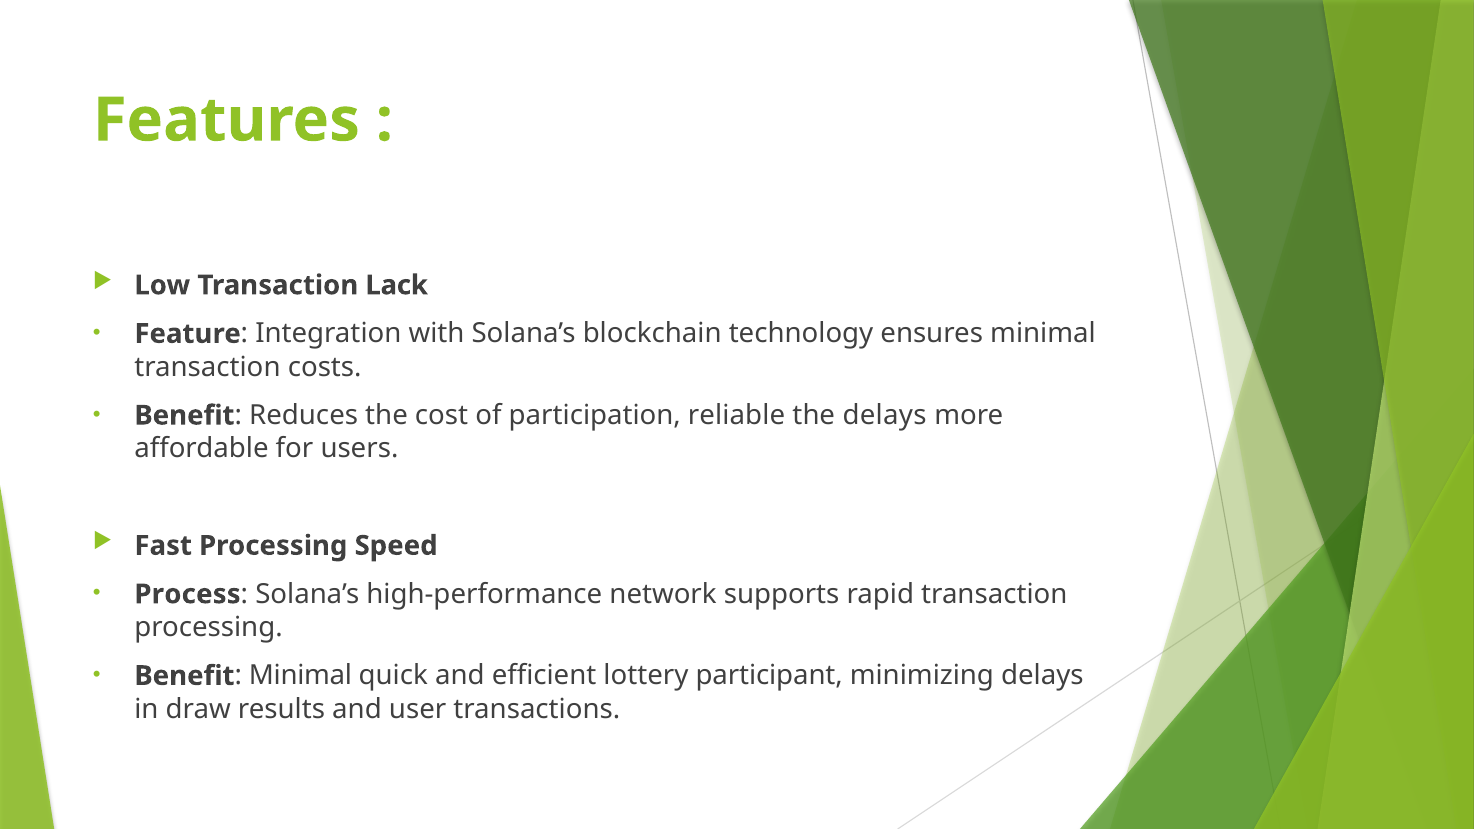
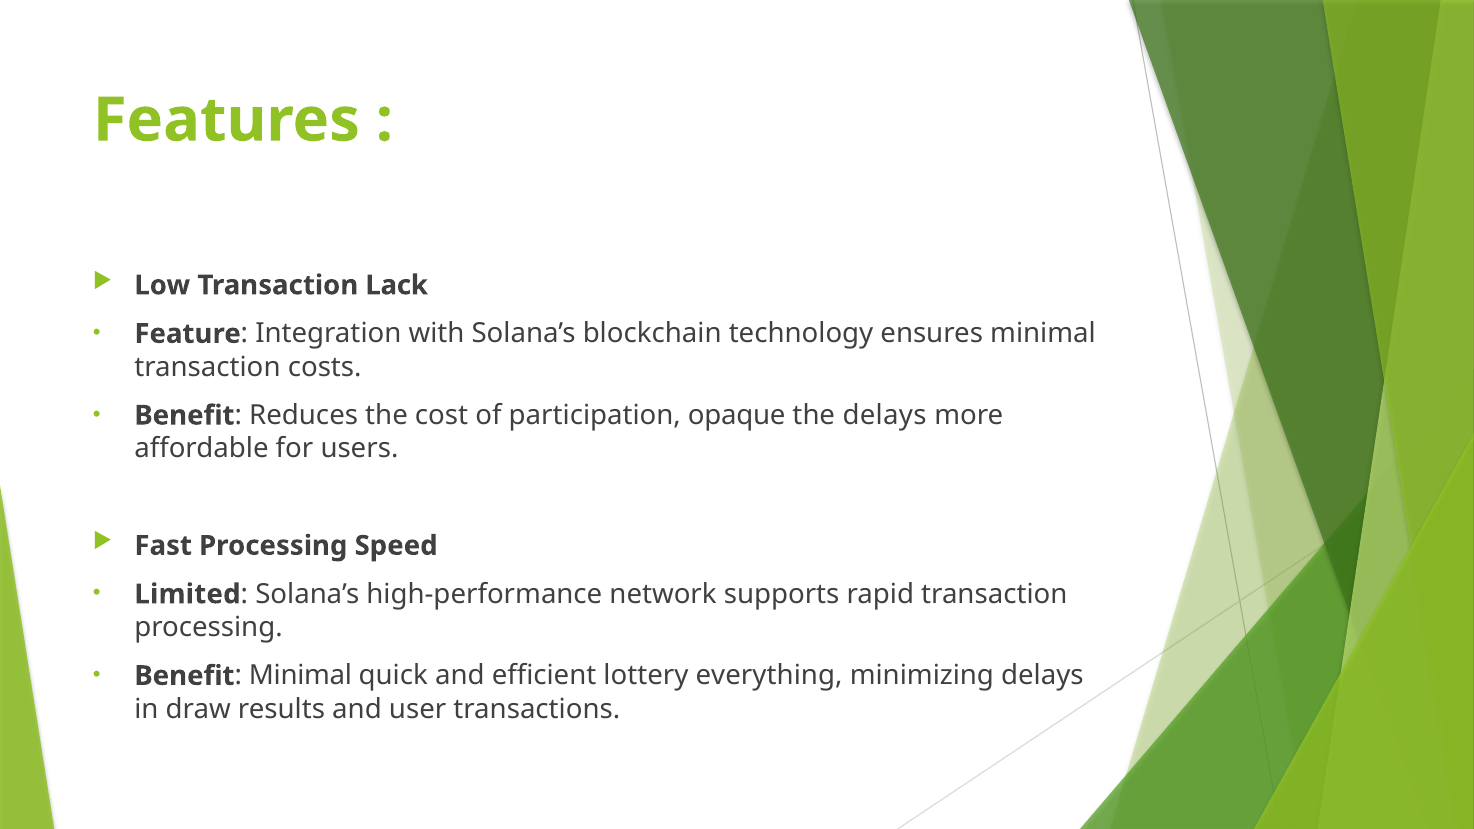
reliable: reliable -> opaque
Process: Process -> Limited
participant: participant -> everything
